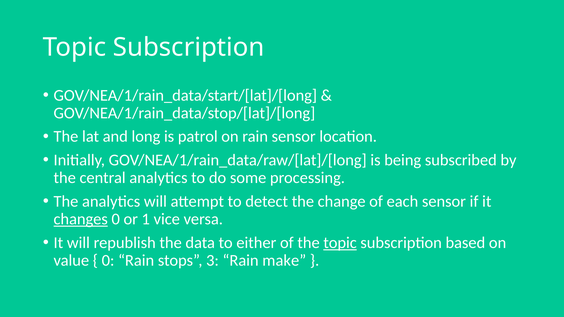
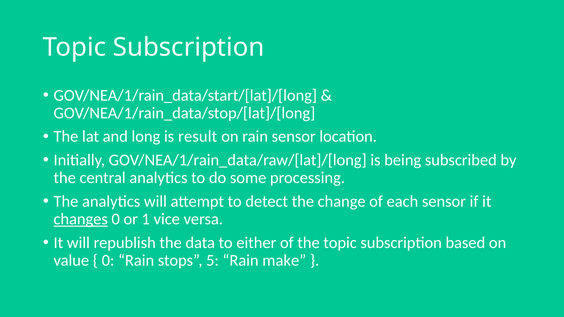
patrol: patrol -> result
topic at (340, 243) underline: present -> none
3: 3 -> 5
